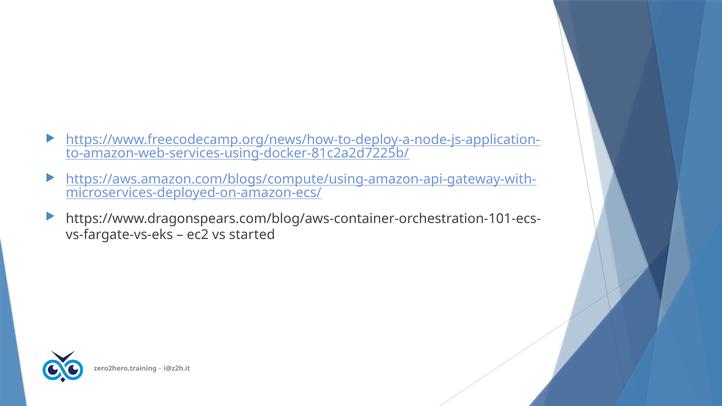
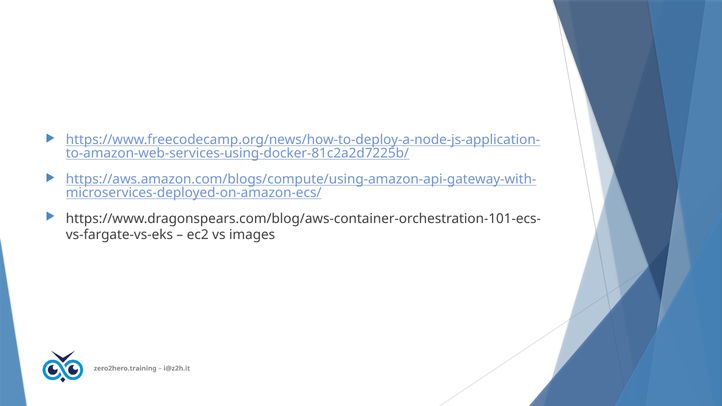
started: started -> images
